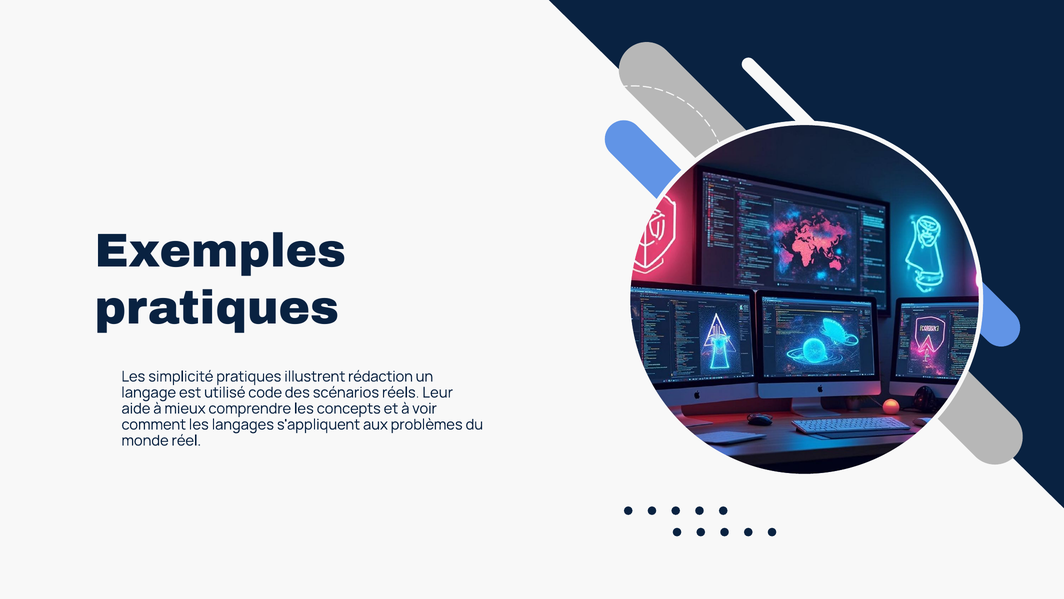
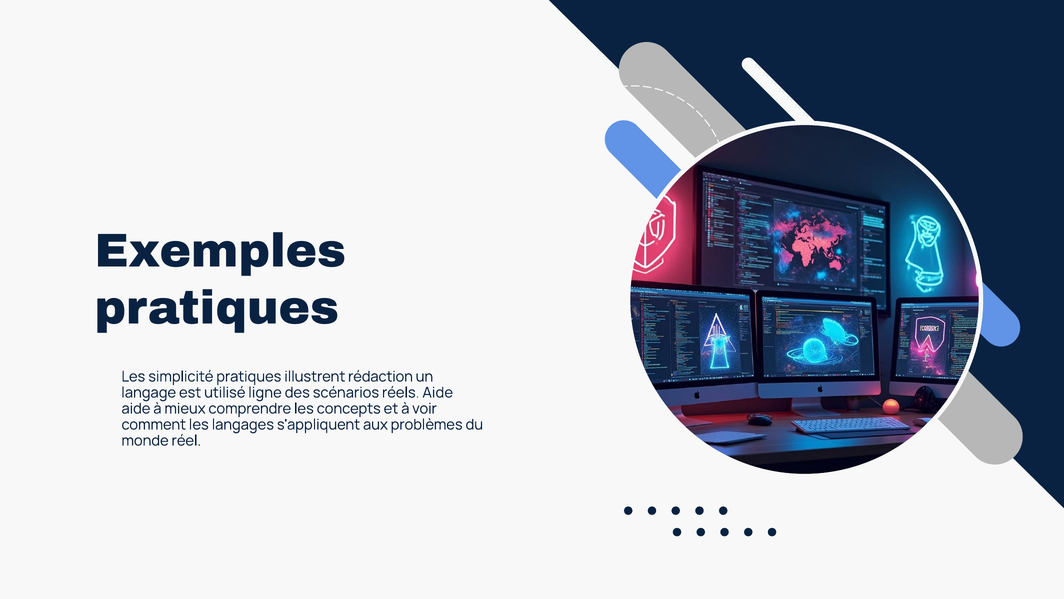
code: code -> ligne
réels Leur: Leur -> Aide
